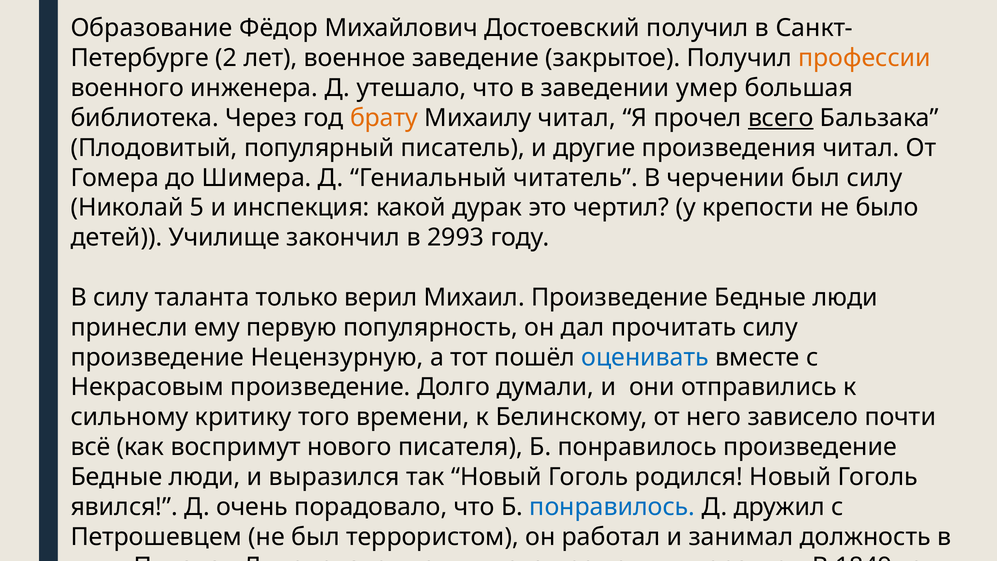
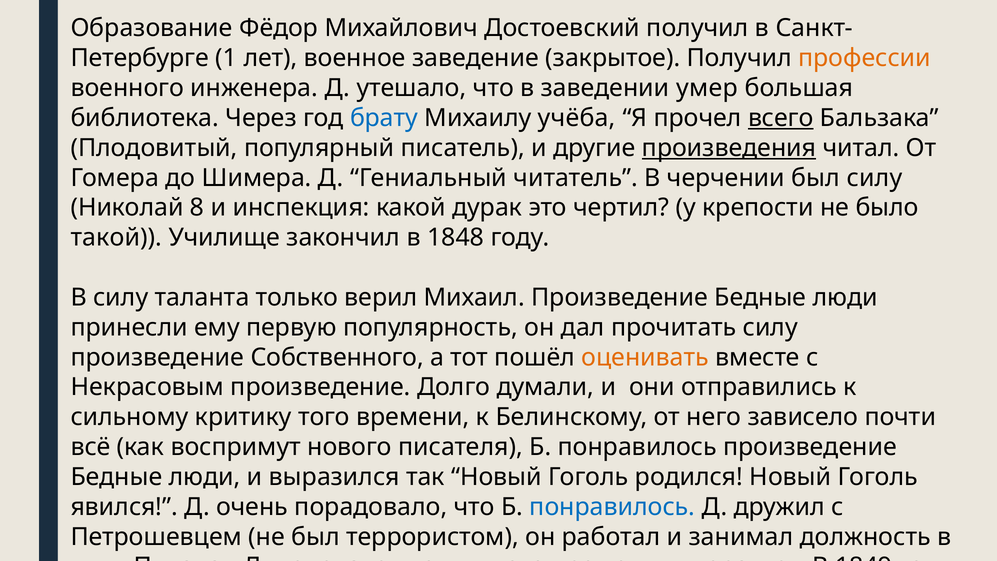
Петербурге 2: 2 -> 1
брату colour: orange -> blue
Михаилу читал: читал -> учёба
произведения underline: none -> present
5: 5 -> 8
детей: детей -> такой
2993: 2993 -> 1848
произведение Нецензурную: Нецензурную -> Собственного
оценивать colour: blue -> orange
